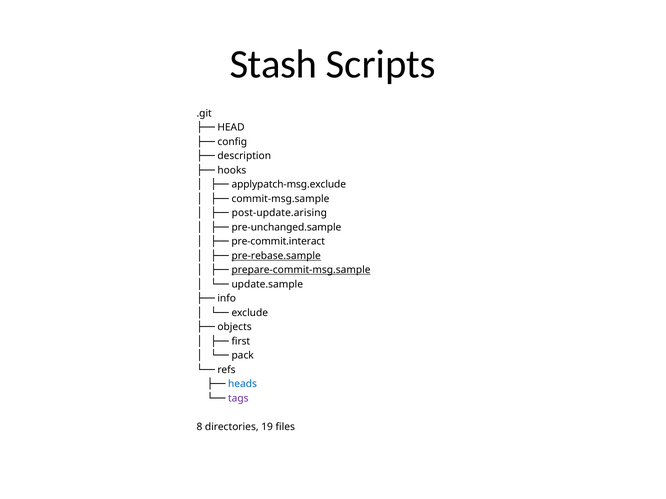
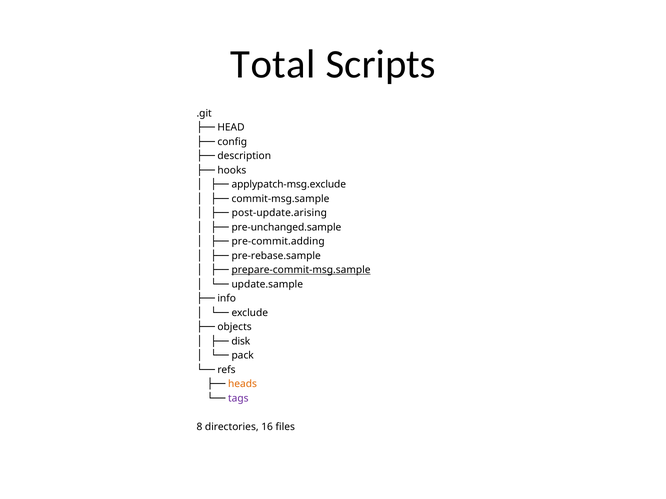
Stash: Stash -> Total
pre-commit.interact: pre-commit.interact -> pre-commit.adding
pre-rebase.sample underline: present -> none
first: first -> disk
heads colour: blue -> orange
19: 19 -> 16
